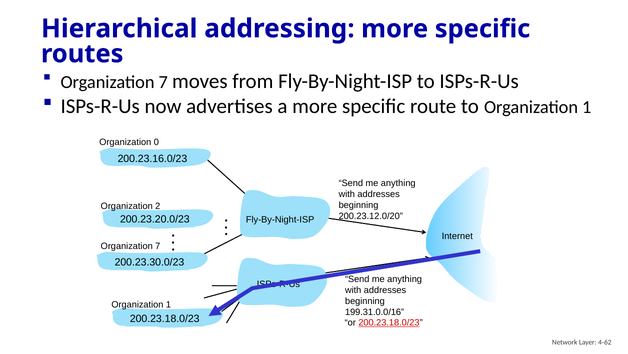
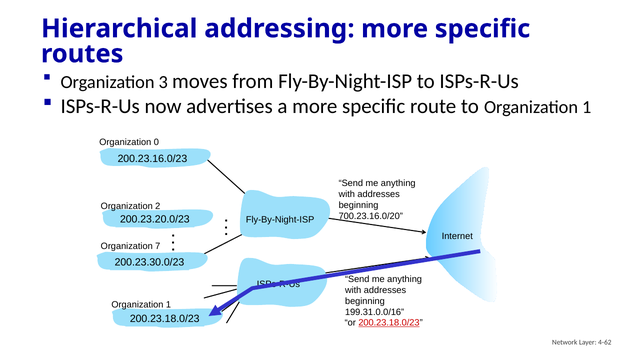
7 at (163, 82): 7 -> 3
200.23.12.0/20: 200.23.12.0/20 -> 700.23.16.0/20
